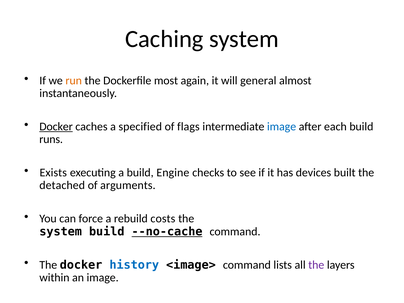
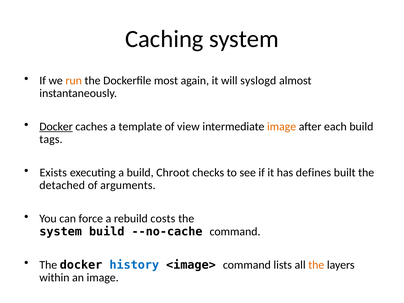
general: general -> syslogd
specified: specified -> template
flags: flags -> view
image at (282, 127) colour: blue -> orange
runs: runs -> tags
Engine: Engine -> Chroot
devices: devices -> defines
--no-cache underline: present -> none
the at (316, 265) colour: purple -> orange
